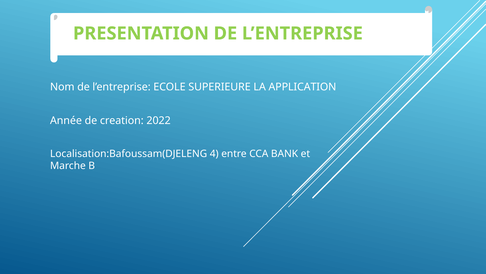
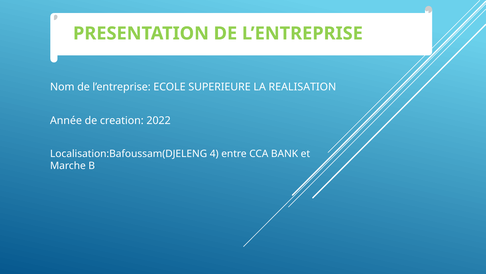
APPLICATION: APPLICATION -> REALISATION
